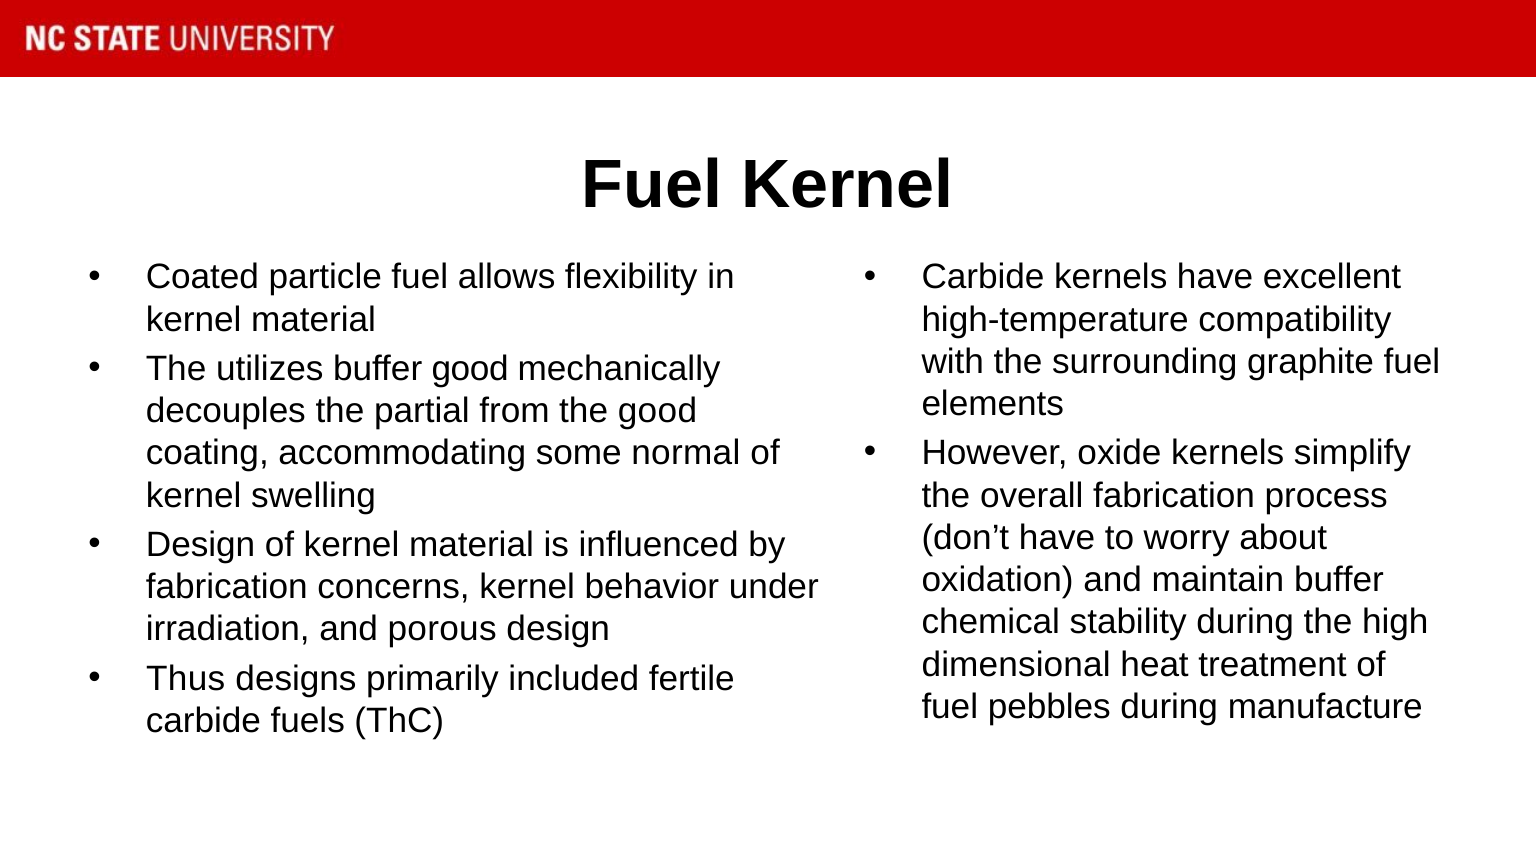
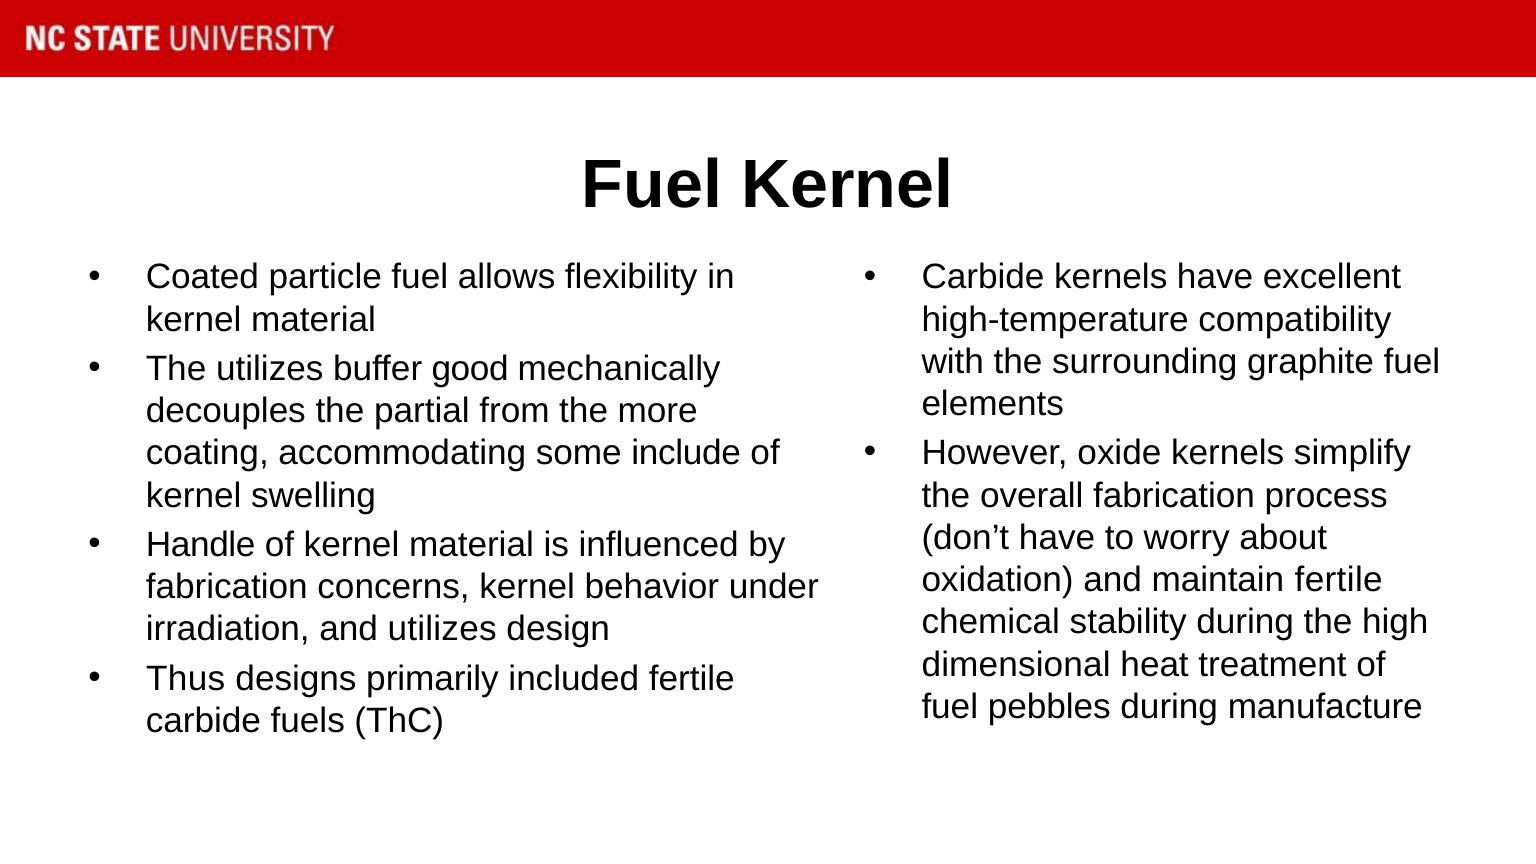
the good: good -> more
normal: normal -> include
Design at (201, 545): Design -> Handle
maintain buffer: buffer -> fertile
and porous: porous -> utilizes
